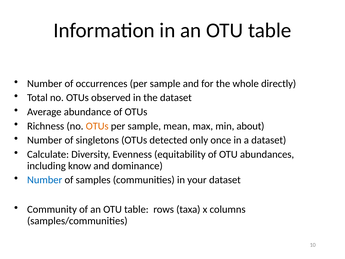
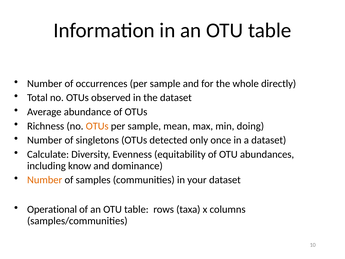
about: about -> doing
Number at (45, 180) colour: blue -> orange
Community: Community -> Operational
